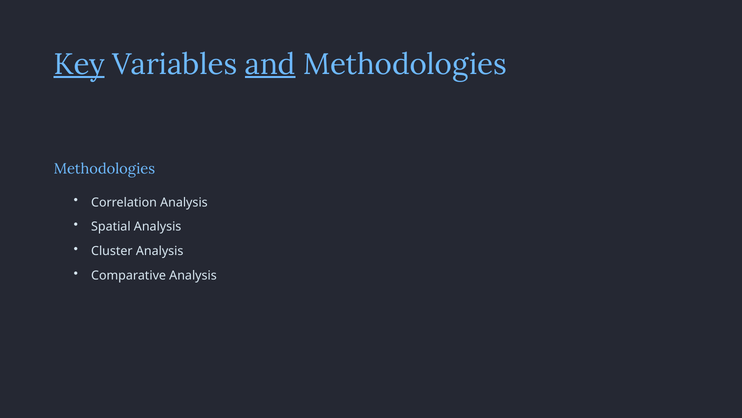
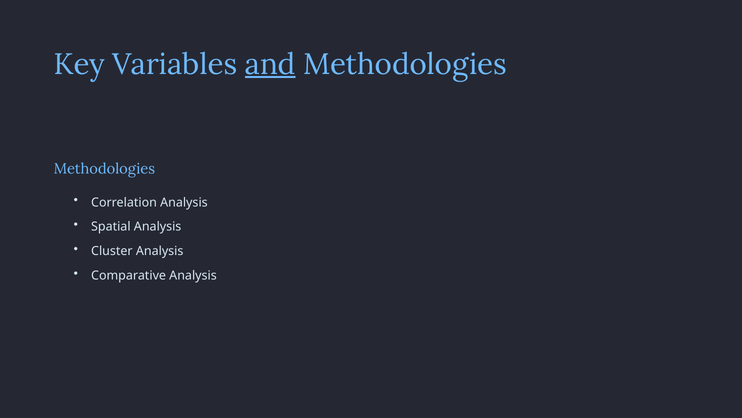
Key underline: present -> none
